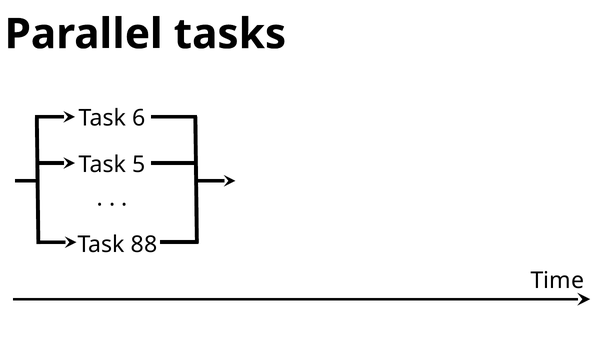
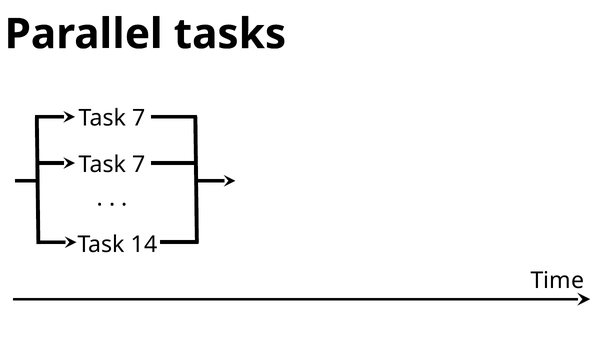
6 at (139, 118): 6 -> 7
5 at (139, 164): 5 -> 7
88: 88 -> 14
